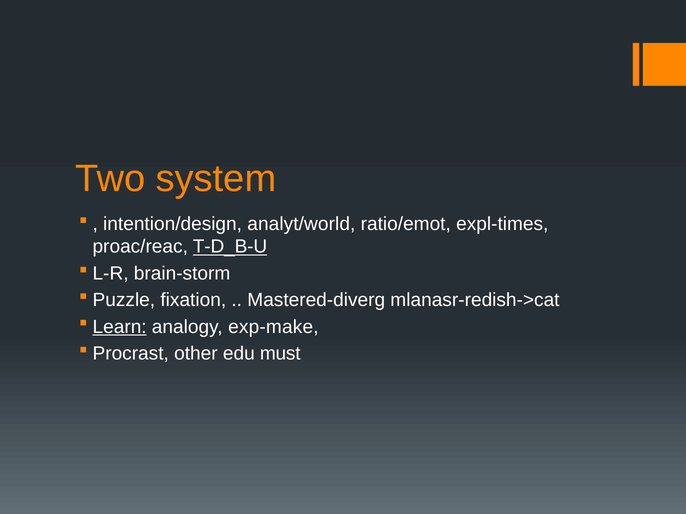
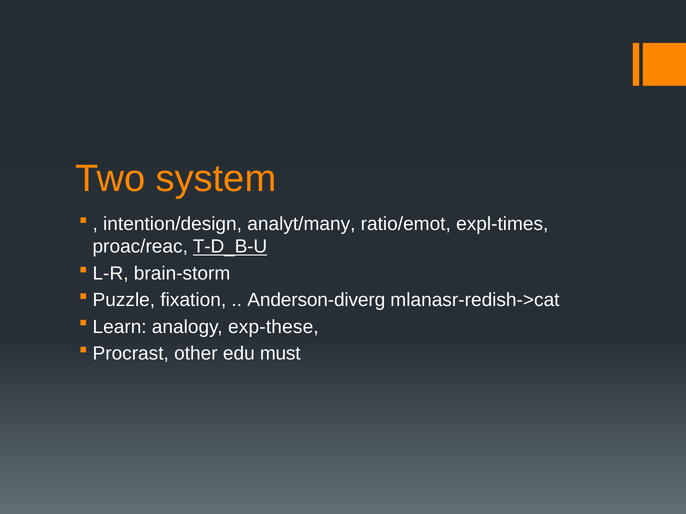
analyt/world: analyt/world -> analyt/many
Mastered-diverg: Mastered-diverg -> Anderson-diverg
Learn underline: present -> none
exp-make: exp-make -> exp-these
